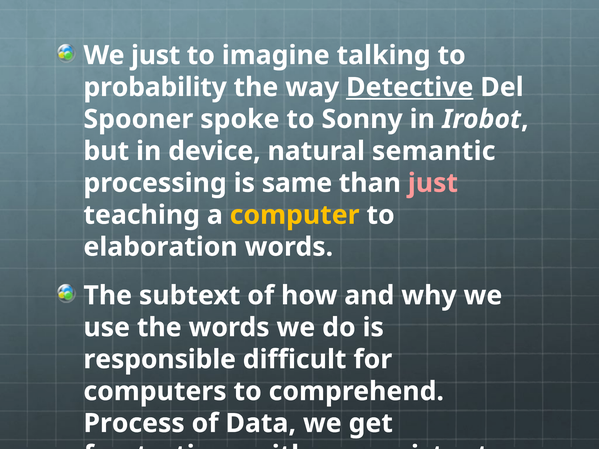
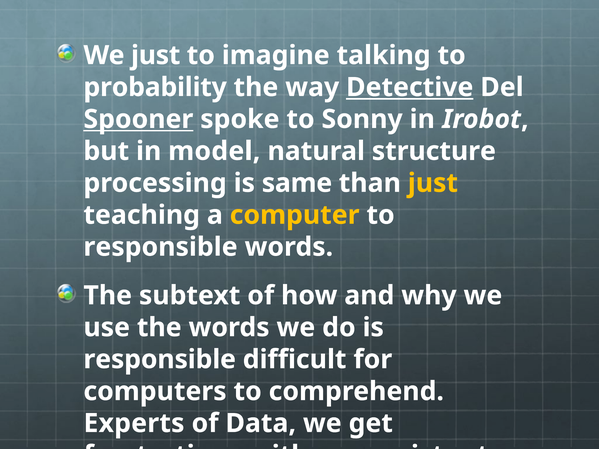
Spooner underline: none -> present
device: device -> model
semantic: semantic -> structure
just at (433, 183) colour: pink -> yellow
elaboration at (161, 247): elaboration -> responsible
Process: Process -> Experts
